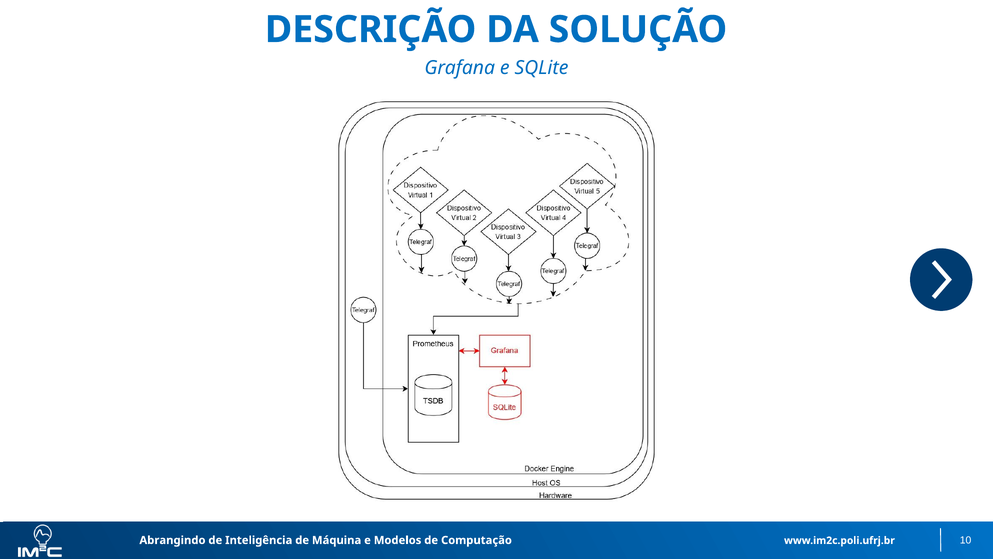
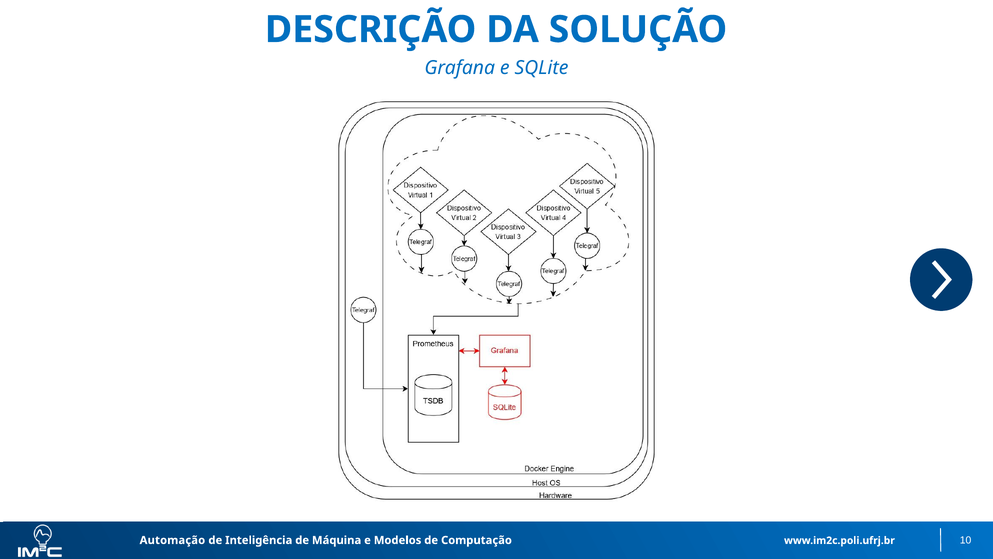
Abrangindo: Abrangindo -> Automação
